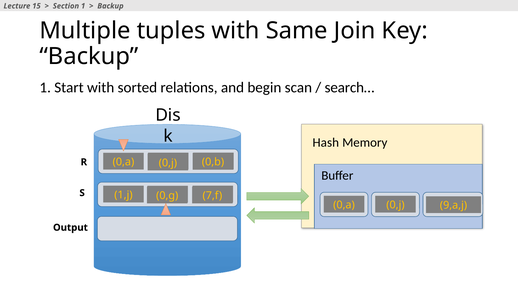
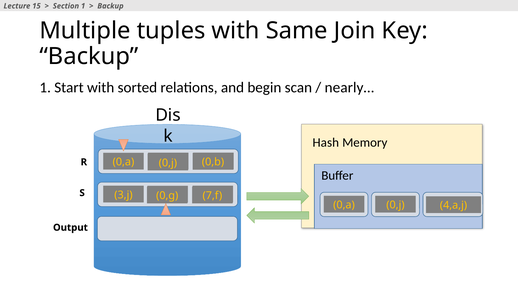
search…: search… -> nearly…
1,j at (123, 195): 1,j -> 3,j
9,a,j: 9,a,j -> 4,a,j
